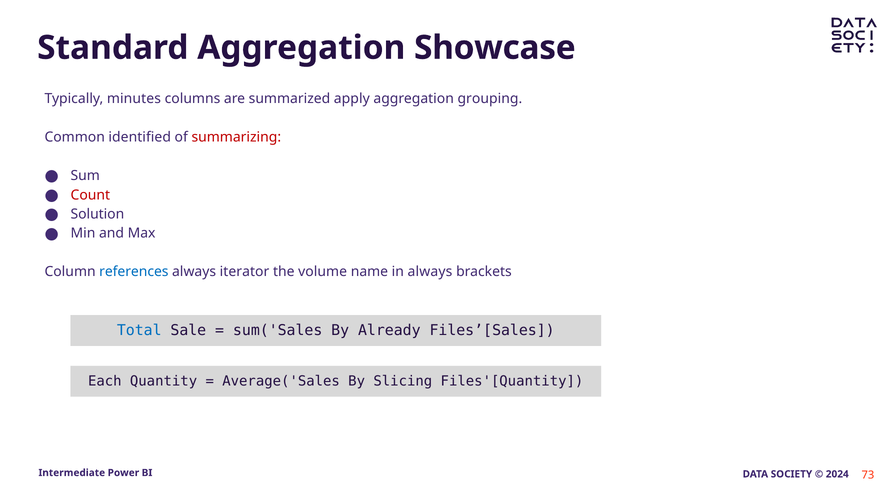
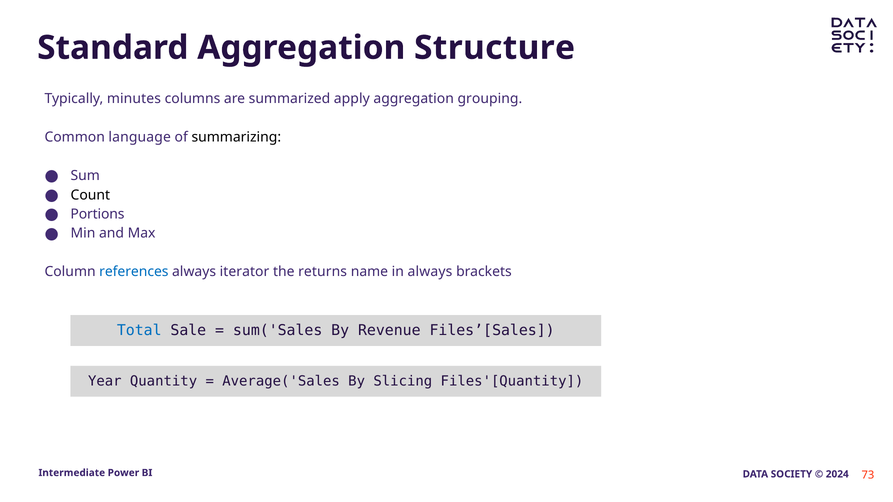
Showcase: Showcase -> Structure
identified: identified -> language
summarizing colour: red -> black
Count colour: red -> black
Solution: Solution -> Portions
volume: volume -> returns
Already: Already -> Revenue
Each: Each -> Year
